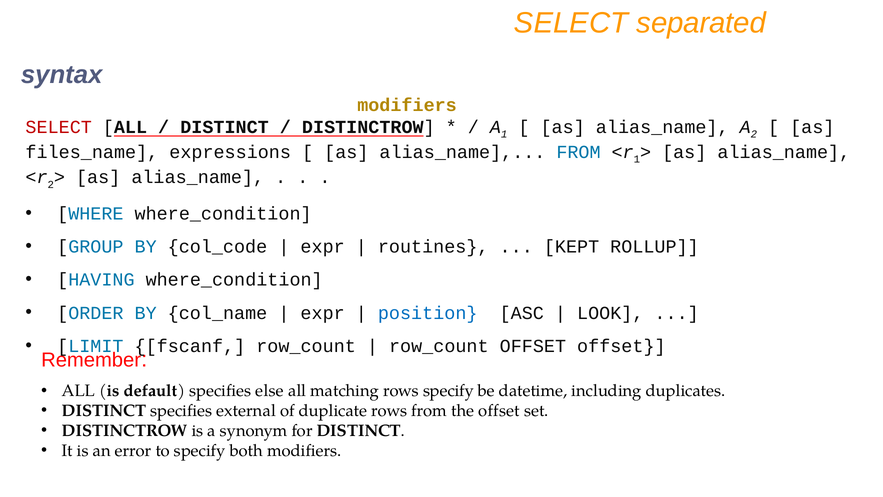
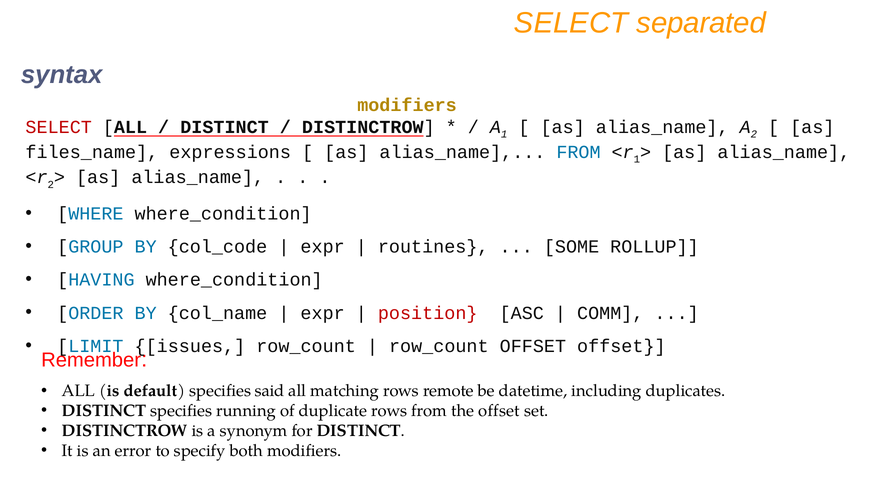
KEPT: KEPT -> SOME
position colour: blue -> red
LOOK: LOOK -> COMM
fscanf: fscanf -> issues
else: else -> said
rows specify: specify -> remote
external: external -> running
